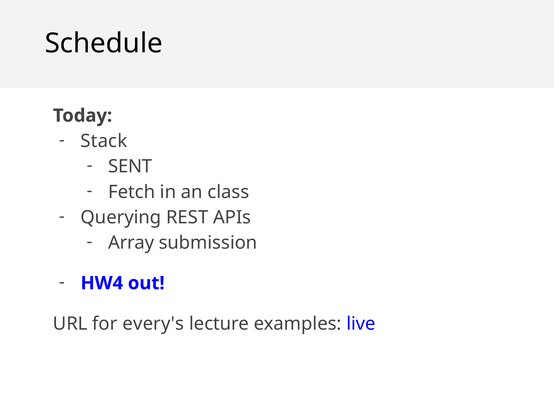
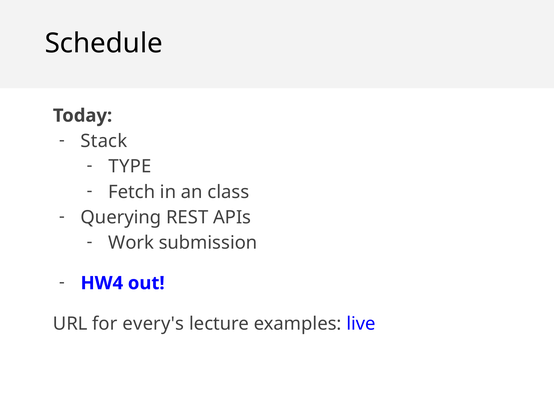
SENT: SENT -> TYPE
Array: Array -> Work
